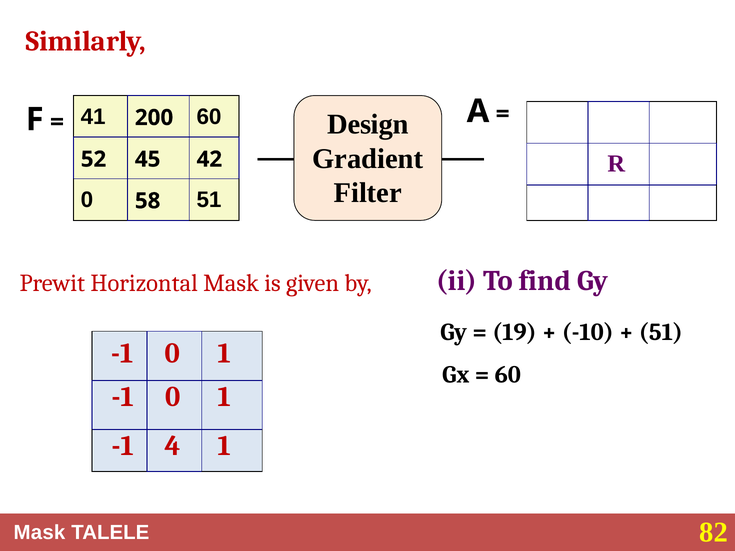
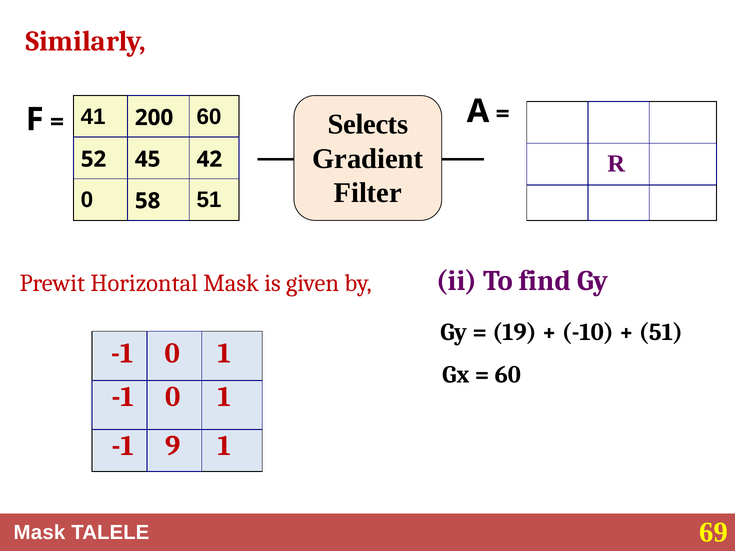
Design: Design -> Selects
4: 4 -> 9
82: 82 -> 69
